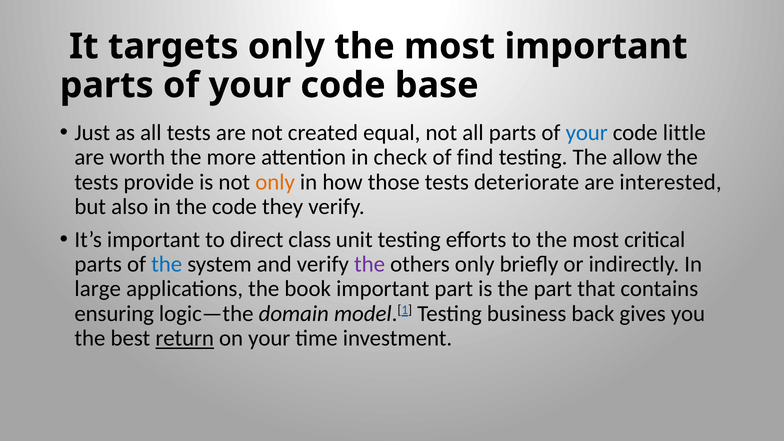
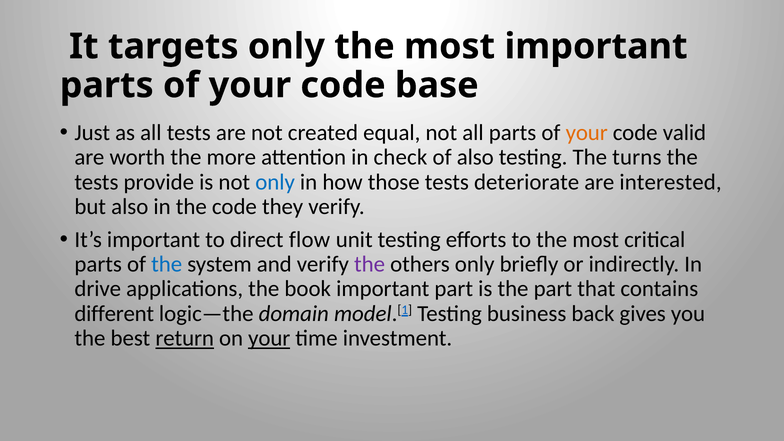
your at (587, 133) colour: blue -> orange
little: little -> valid
of find: find -> also
allow: allow -> turns
only at (275, 182) colour: orange -> blue
class: class -> flow
large: large -> drive
ensuring: ensuring -> different
your at (269, 338) underline: none -> present
